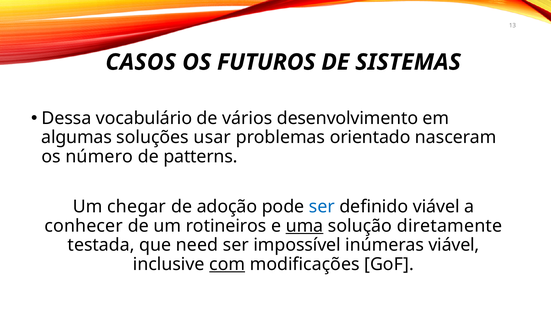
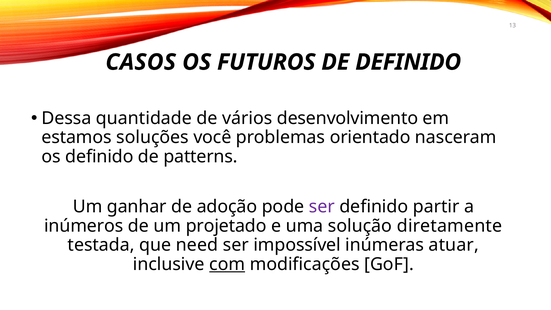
DE SISTEMAS: SISTEMAS -> DEFINIDO
vocabulário: vocabulário -> quantidade
algumas: algumas -> estamos
usar: usar -> você
os número: número -> definido
chegar: chegar -> ganhar
ser at (322, 207) colour: blue -> purple
definido viável: viável -> partir
conhecer: conhecer -> inúmeros
rotineiros: rotineiros -> projetado
uma underline: present -> none
inúmeras viável: viável -> atuar
